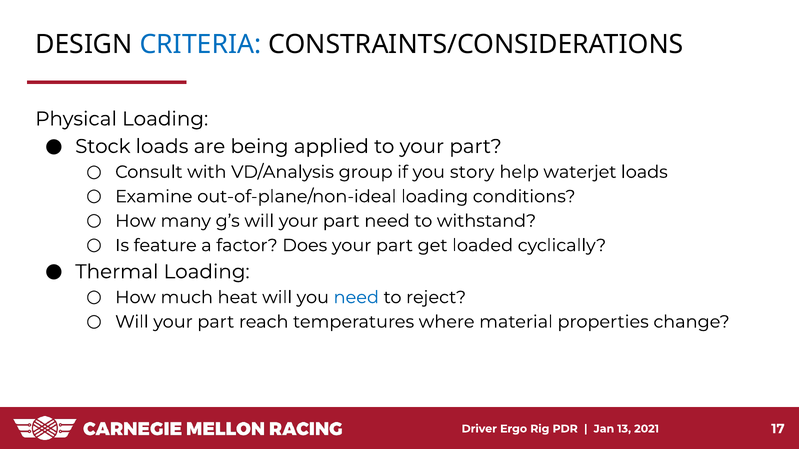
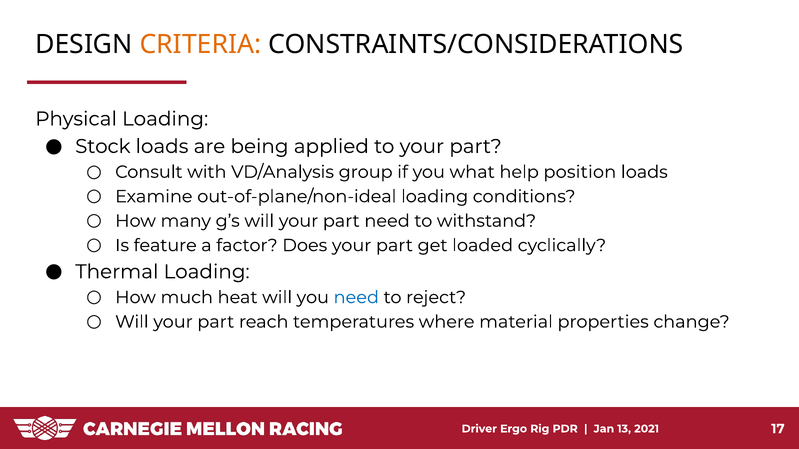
CRITERIA colour: blue -> orange
story: story -> what
waterjet: waterjet -> position
